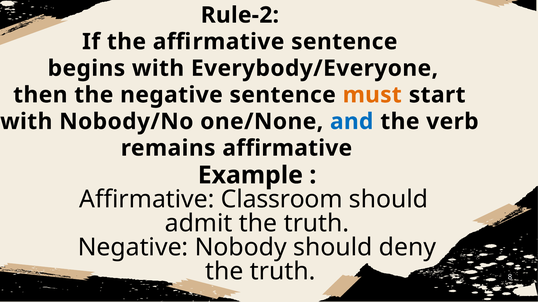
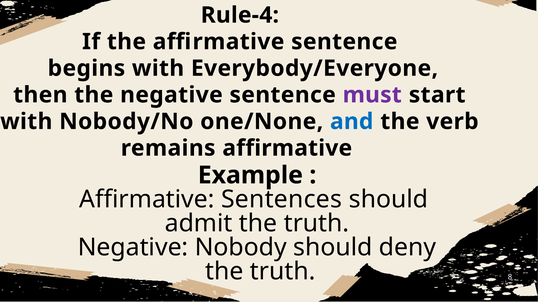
Rule-2: Rule-2 -> Rule-4
must colour: orange -> purple
Classroom: Classroom -> Sentences
